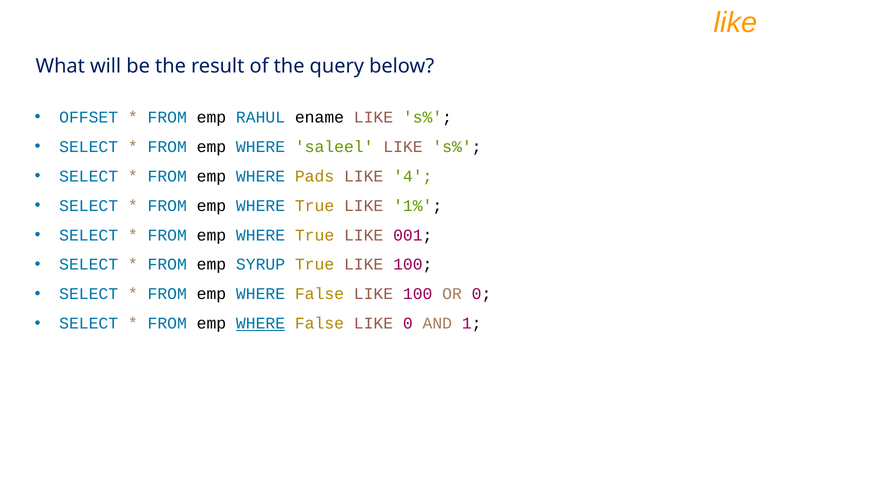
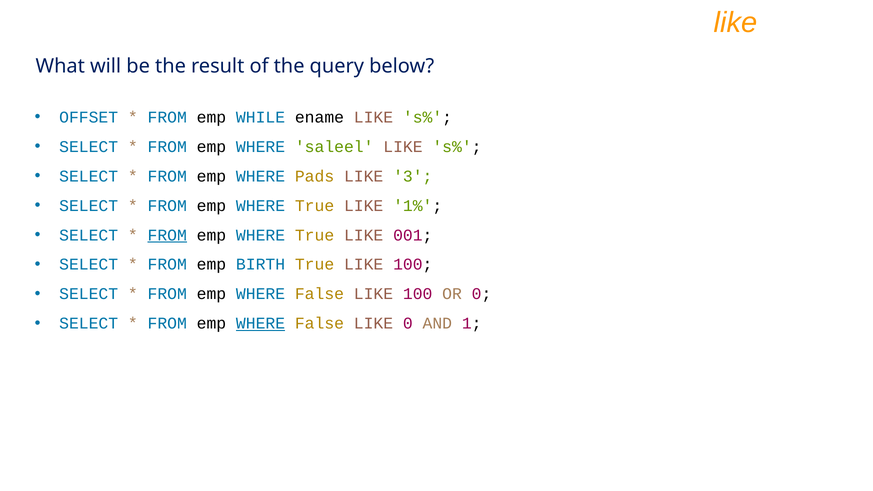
RAHUL: RAHUL -> WHILE
4: 4 -> 3
FROM at (167, 235) underline: none -> present
SYRUP: SYRUP -> BIRTH
